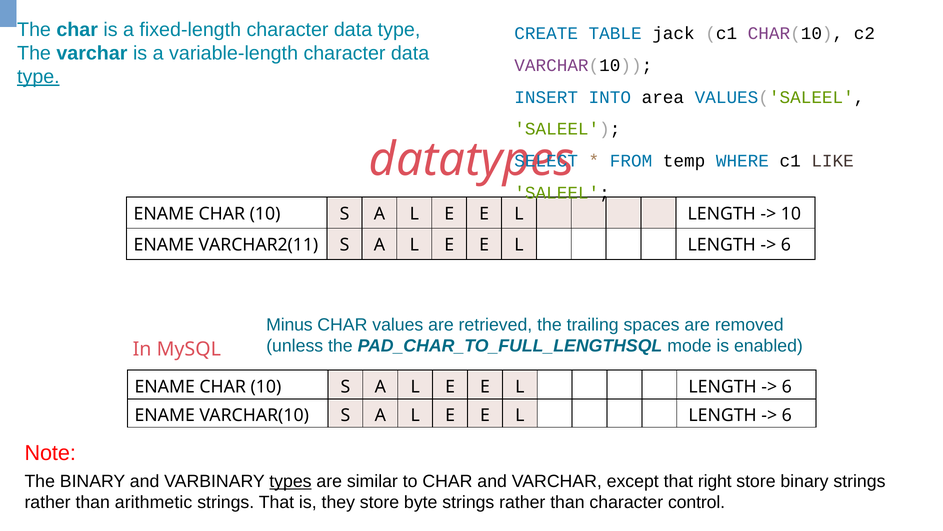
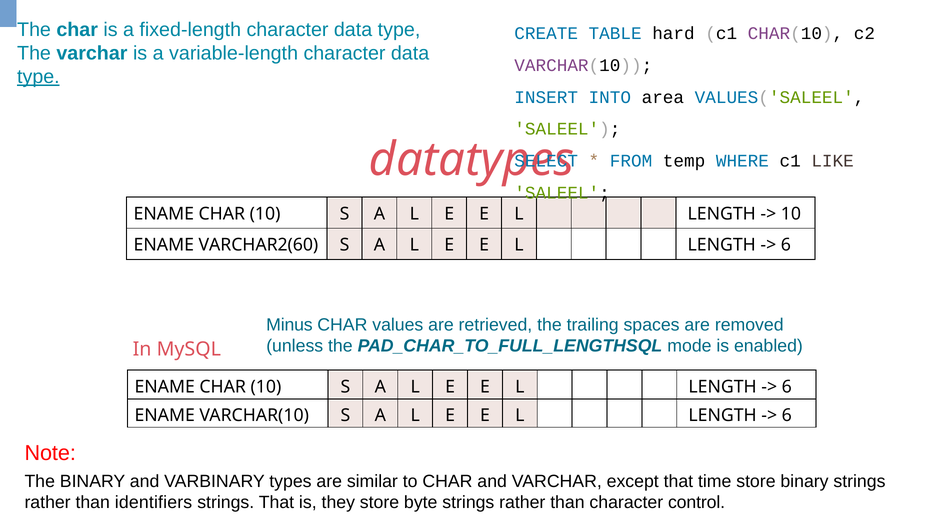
jack: jack -> hard
VARCHAR2(11: VARCHAR2(11 -> VARCHAR2(60
types underline: present -> none
right: right -> time
arithmetic: arithmetic -> identifiers
